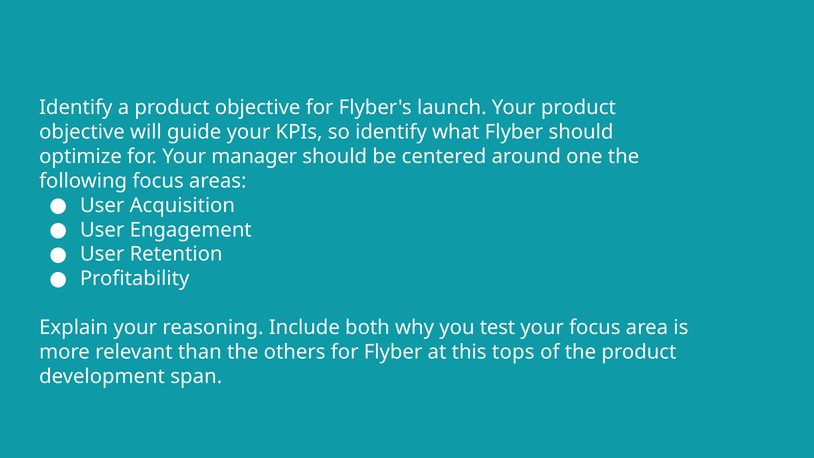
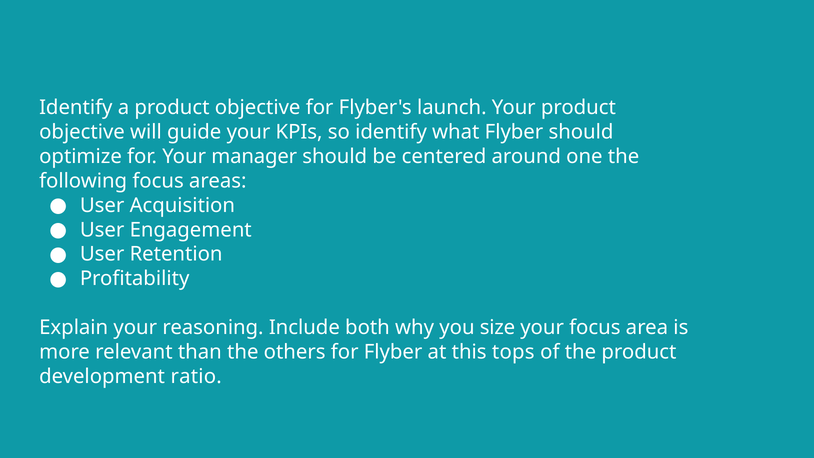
test: test -> size
span: span -> ratio
